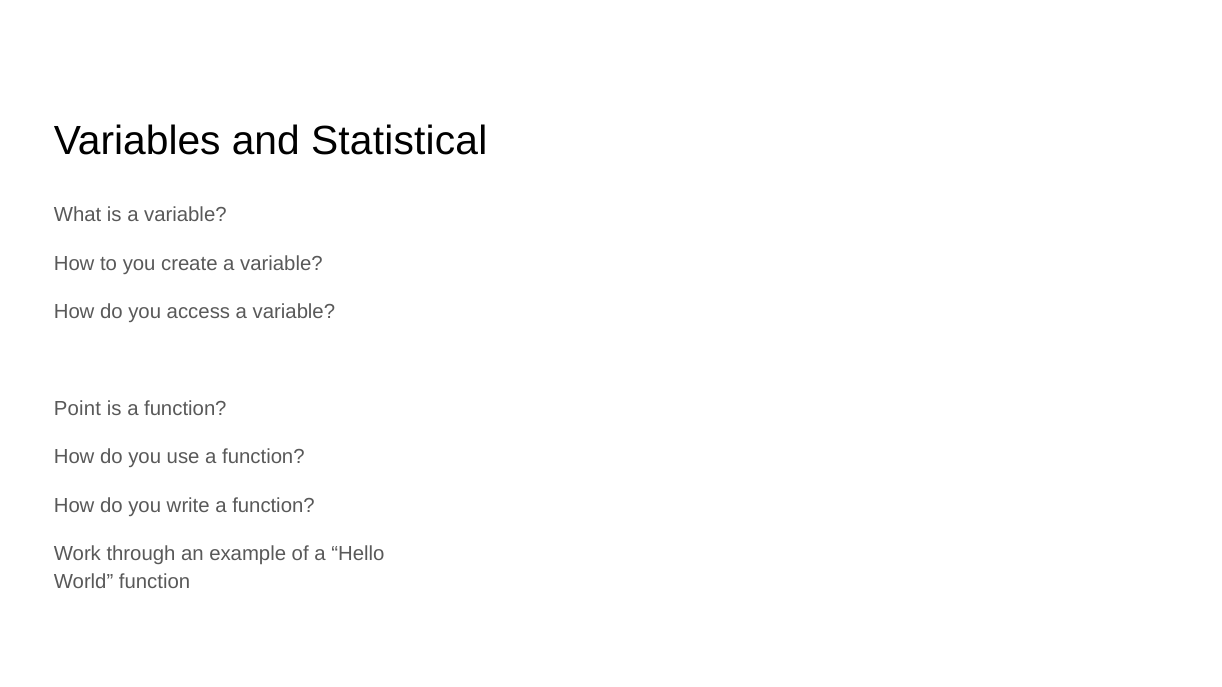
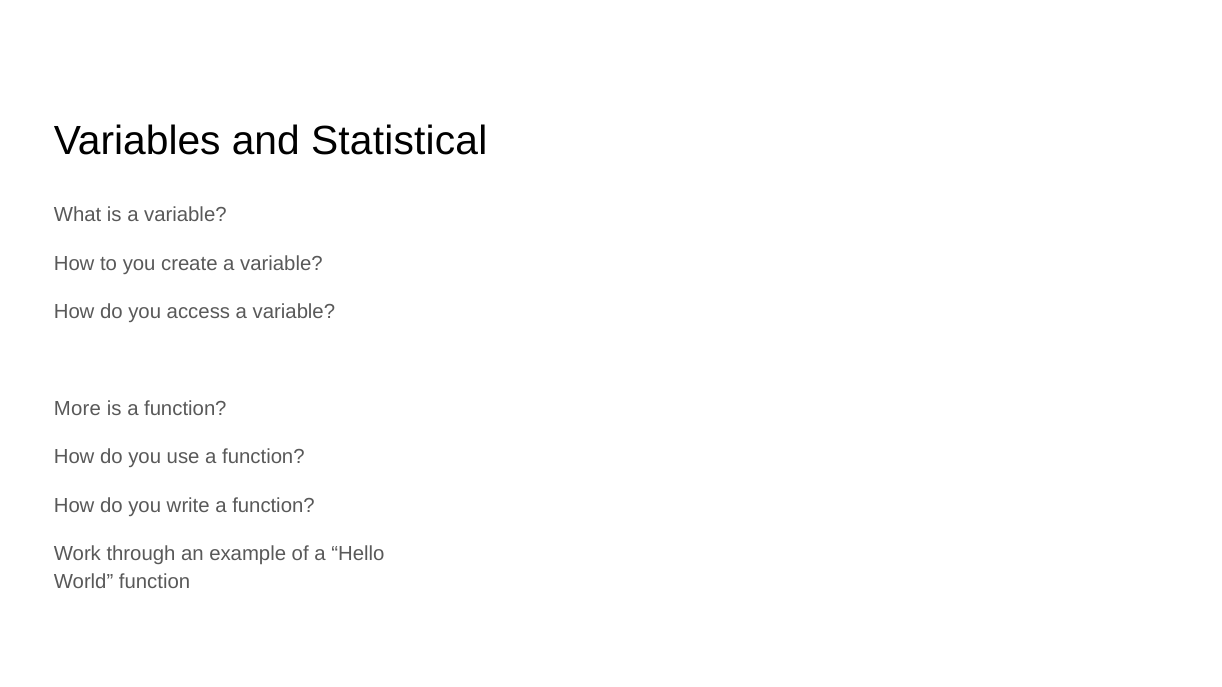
Point: Point -> More
